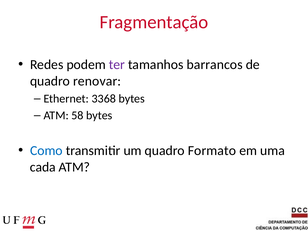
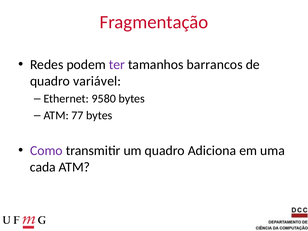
renovar: renovar -> variável
3368: 3368 -> 9580
58: 58 -> 77
Como colour: blue -> purple
Formato: Formato -> Adiciona
